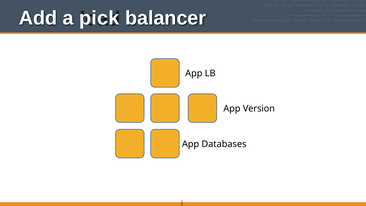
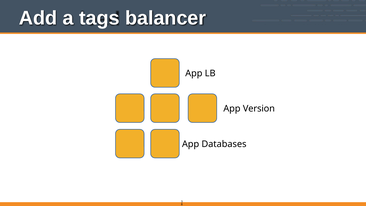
pick: pick -> tags
